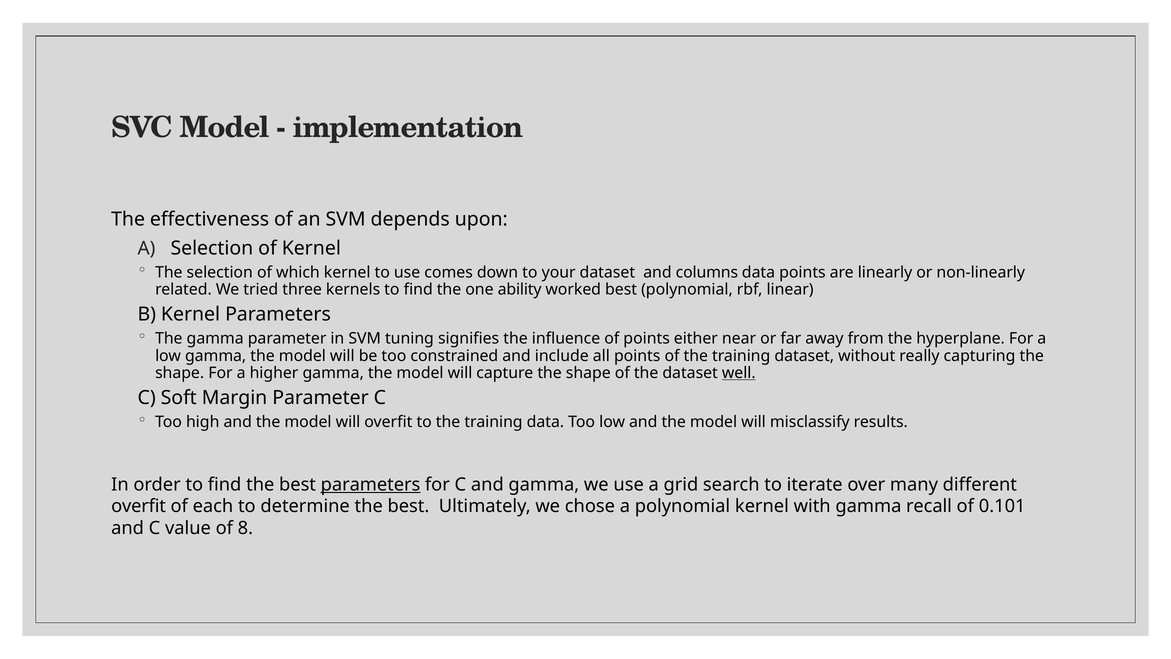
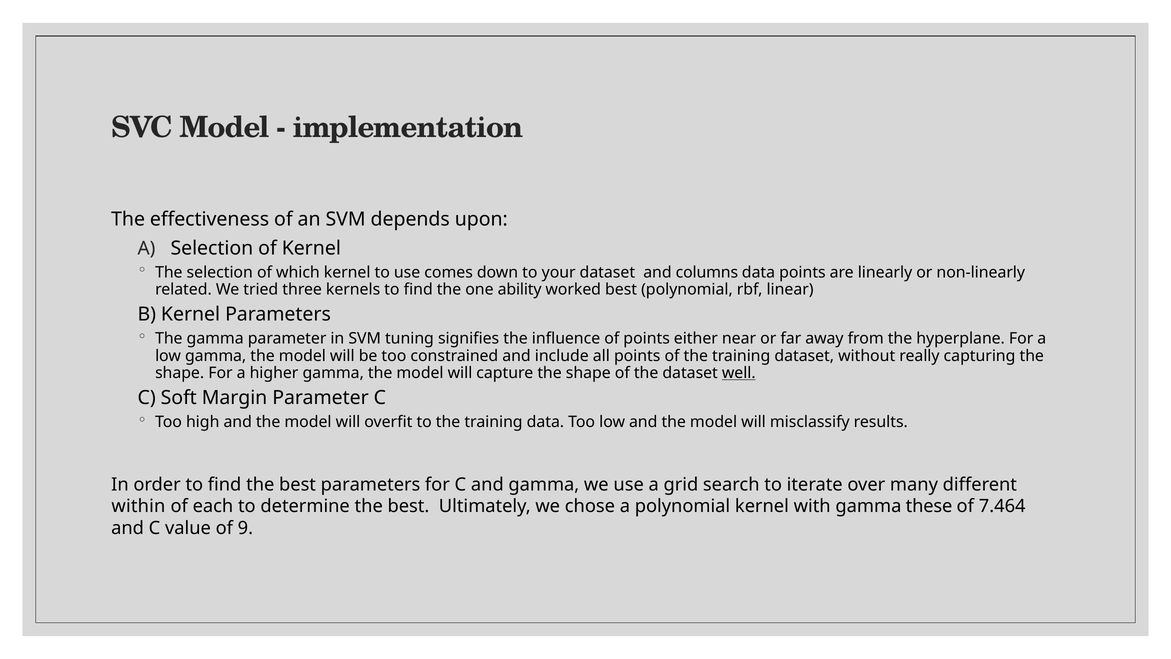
parameters at (371, 484) underline: present -> none
overfit at (139, 506): overfit -> within
recall: recall -> these
0.101: 0.101 -> 7.464
8: 8 -> 9
